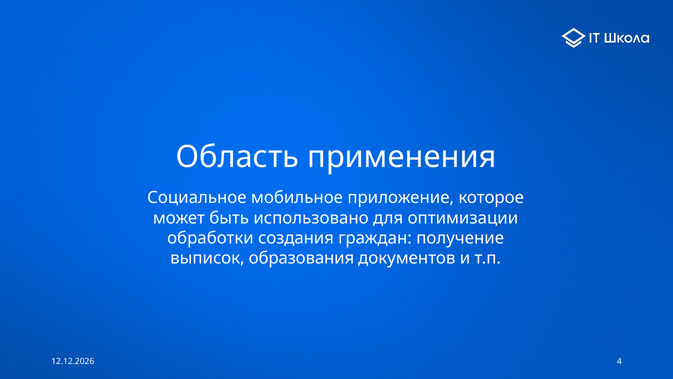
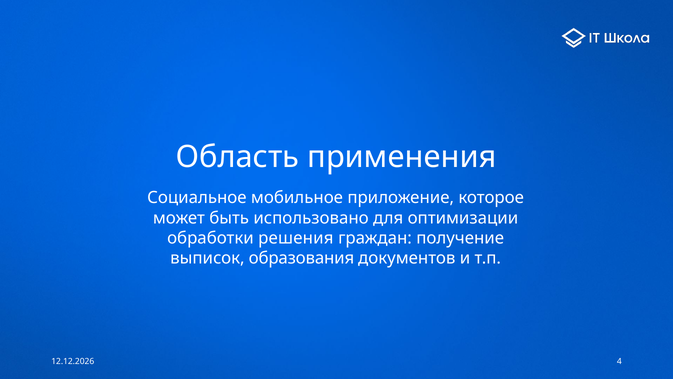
создания: создания -> решения
